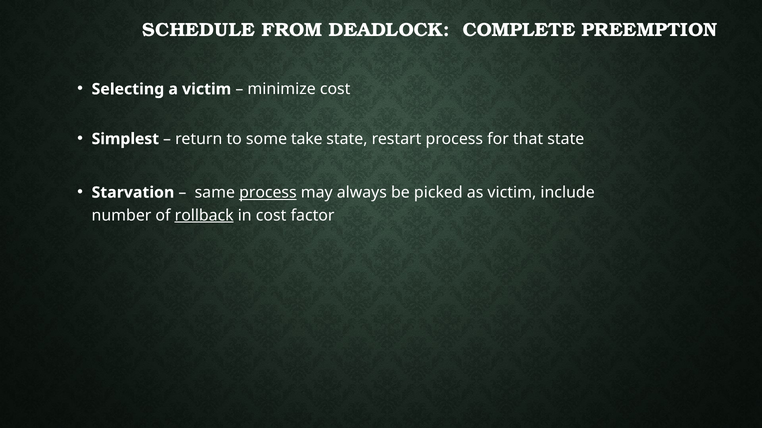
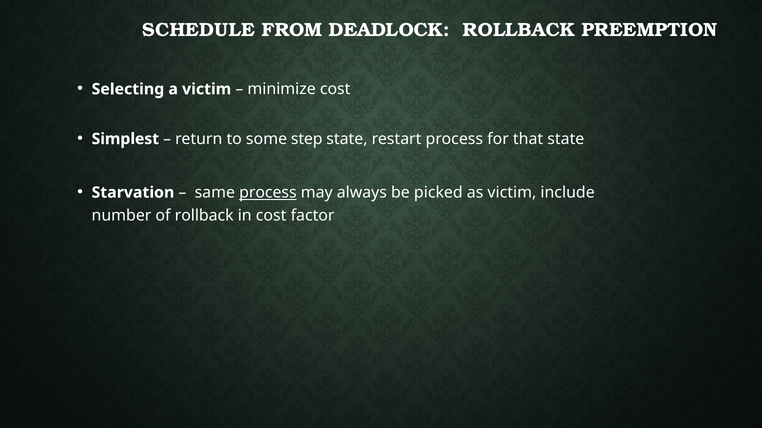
DEADLOCK COMPLETE: COMPLETE -> ROLLBACK
take: take -> step
rollback at (204, 216) underline: present -> none
